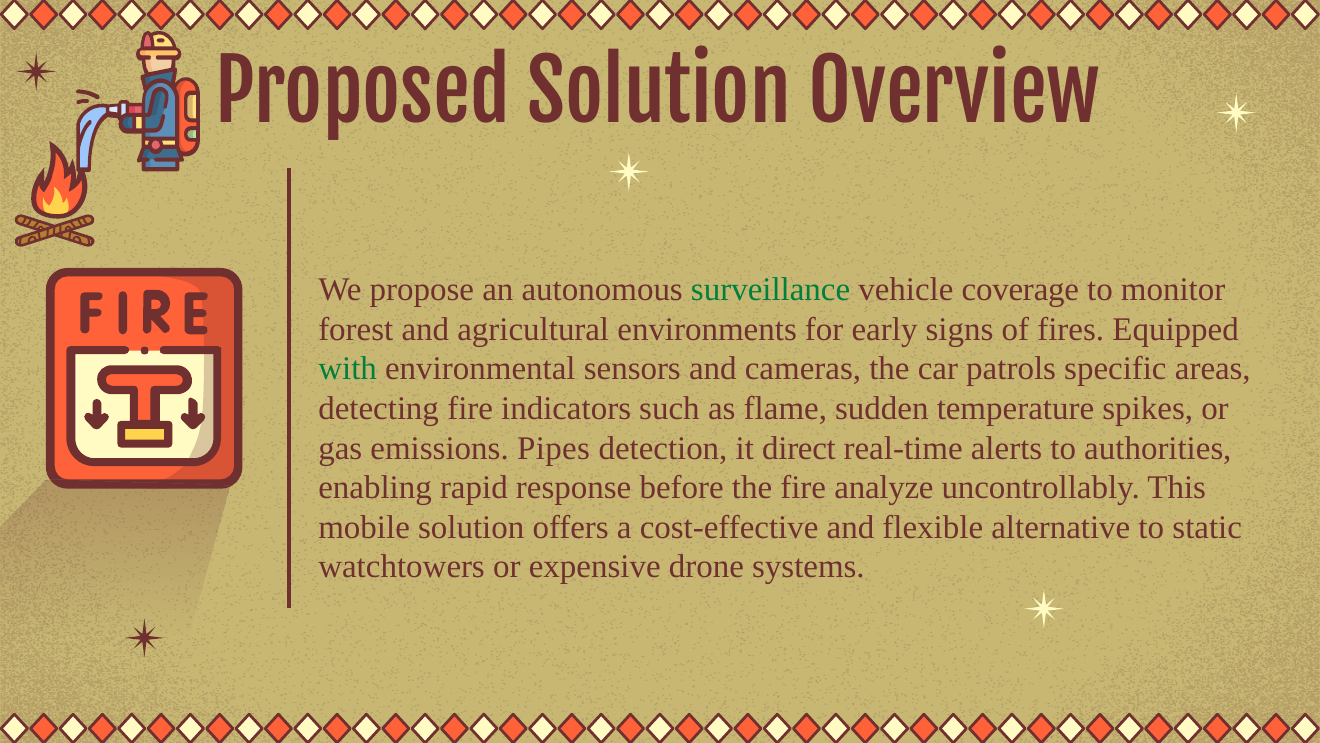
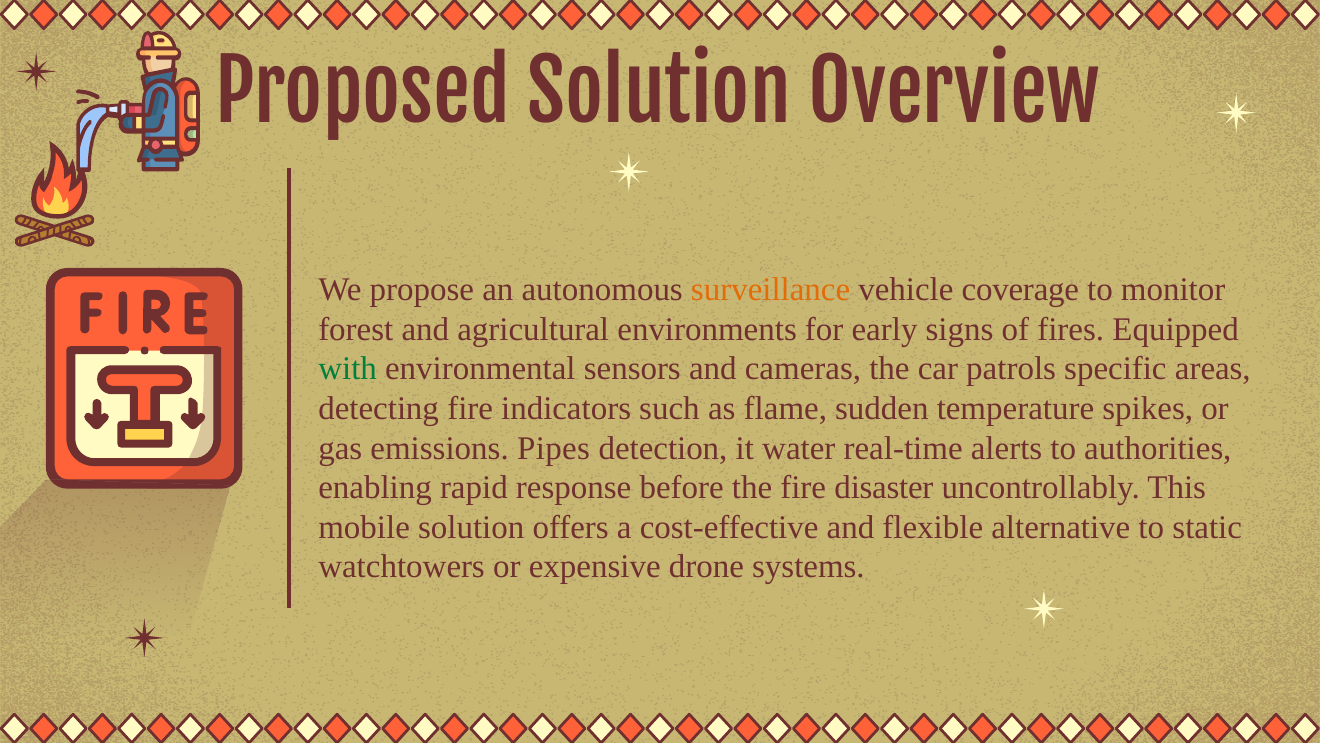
surveillance colour: green -> orange
direct: direct -> water
analyze: analyze -> disaster
